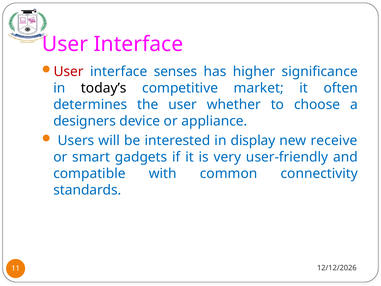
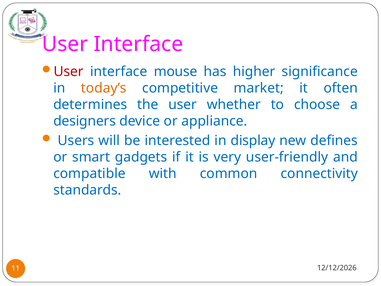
senses: senses -> mouse
today’s colour: black -> orange
receive: receive -> defines
